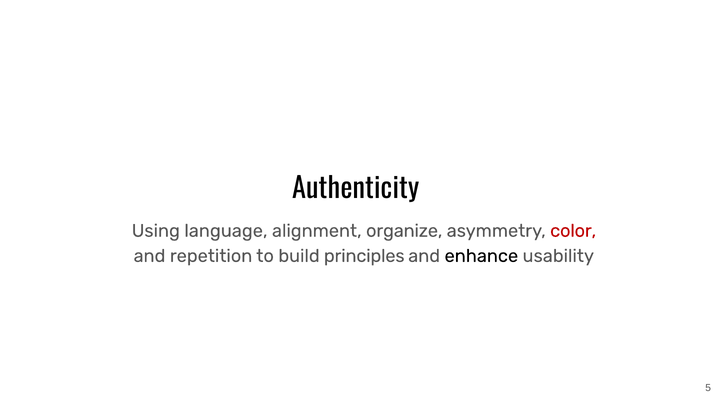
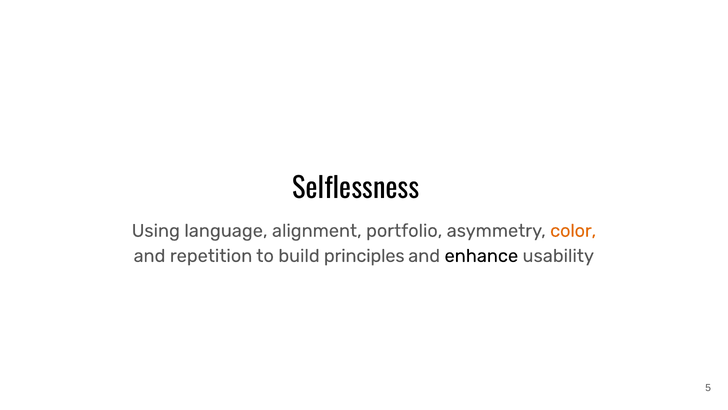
Authenticity: Authenticity -> Selflessness
organize: organize -> portfolio
color colour: red -> orange
